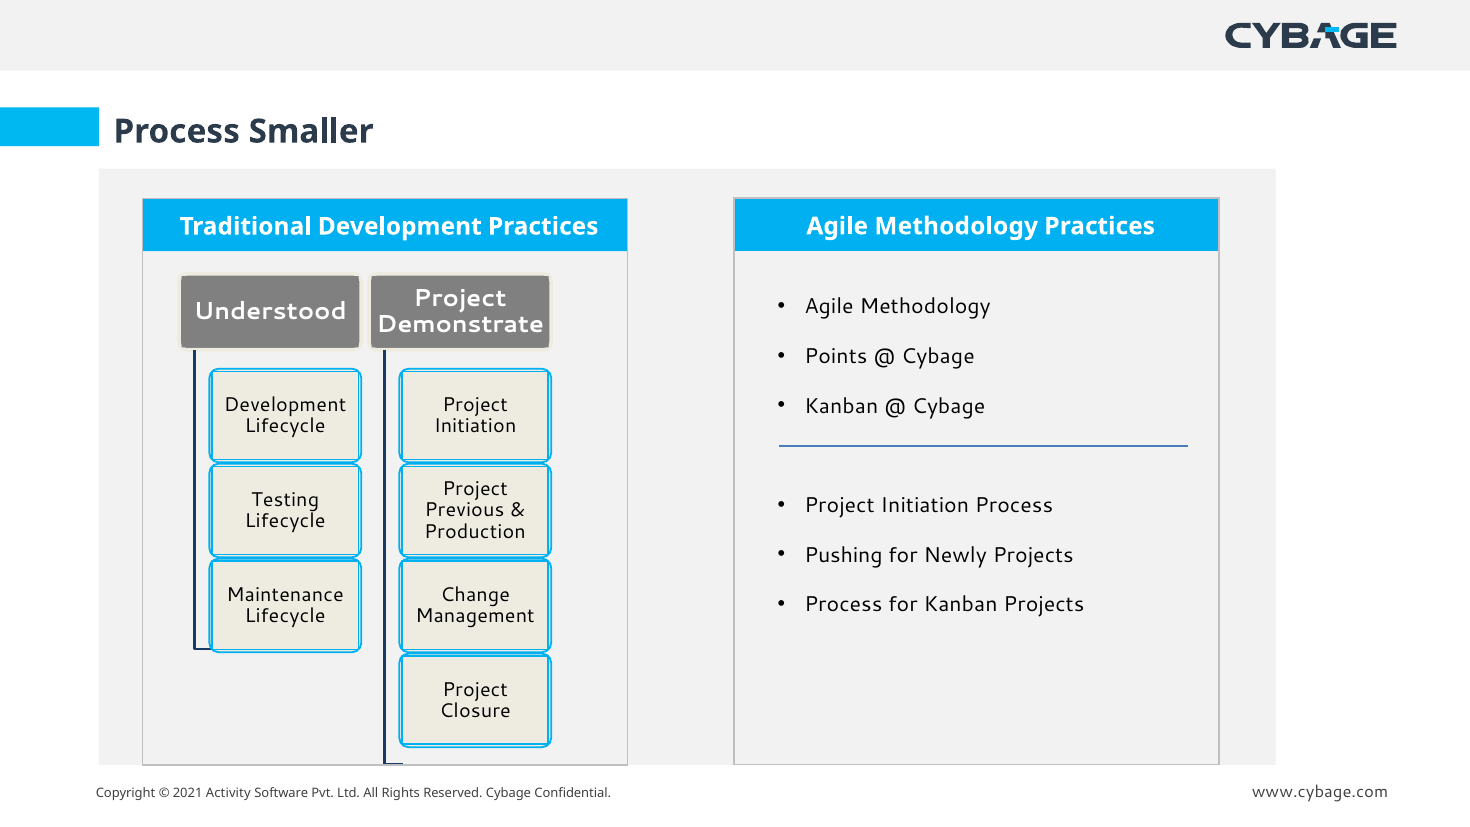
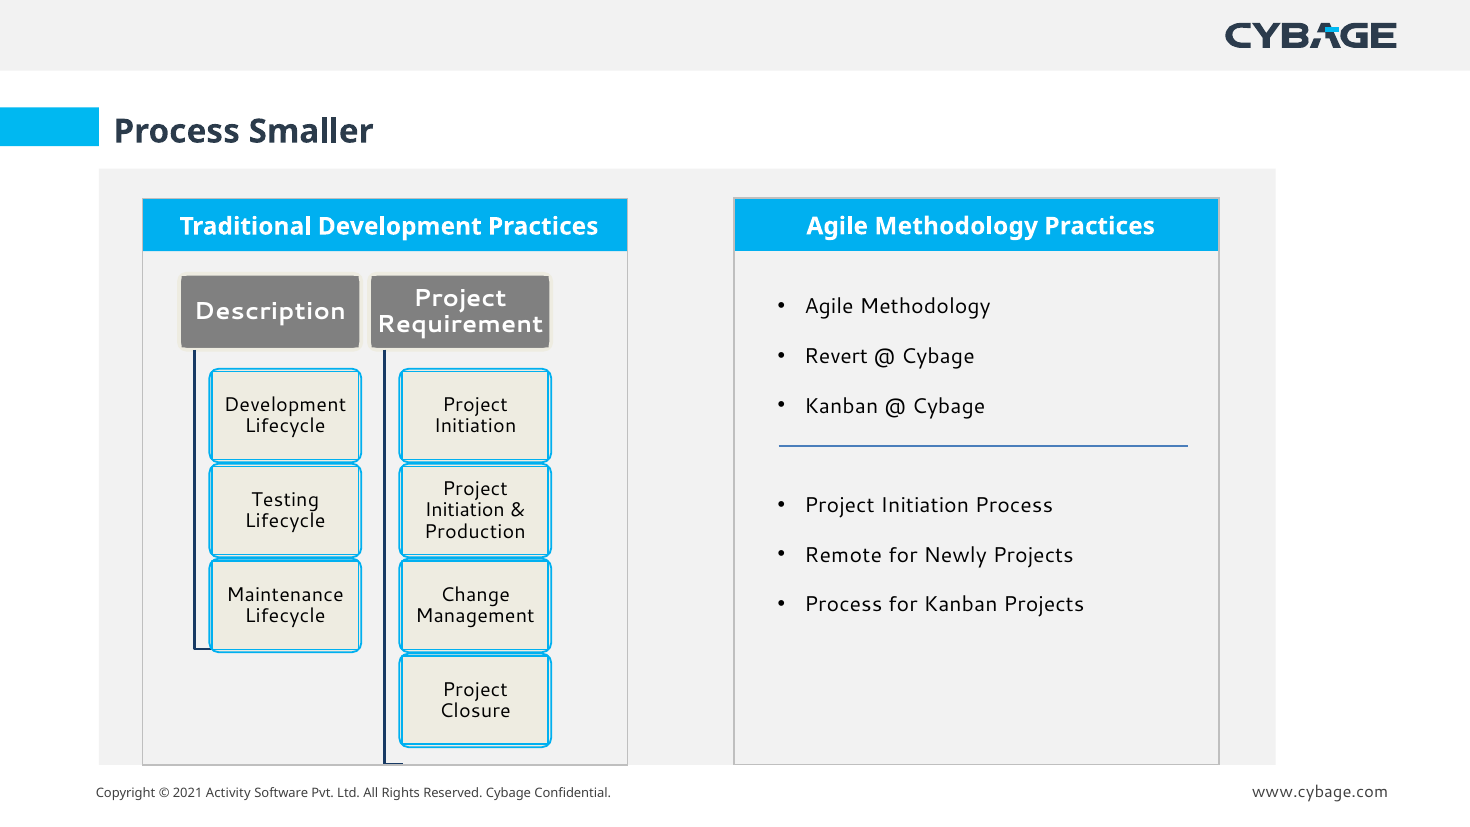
Understood: Understood -> Description
Demonstrate: Demonstrate -> Requirement
Points: Points -> Revert
Previous at (464, 510): Previous -> Initiation
Pushing: Pushing -> Remote
